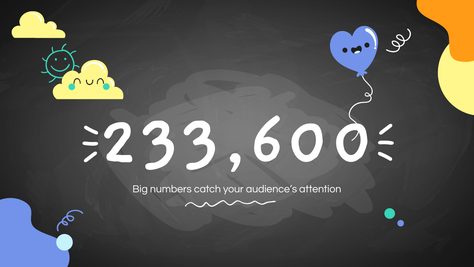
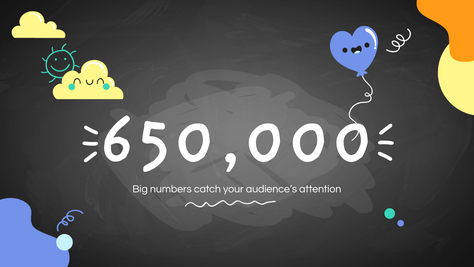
233,600: 233,600 -> 650,000
